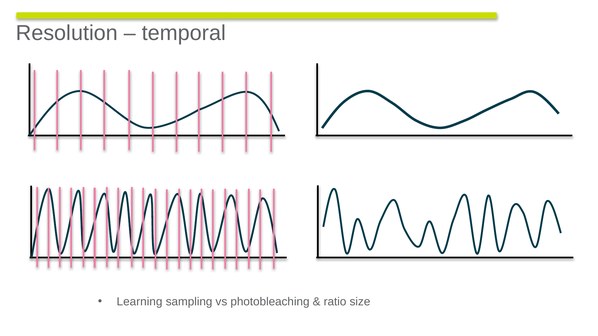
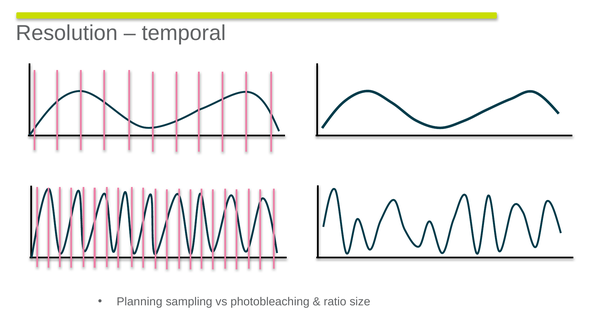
Learning: Learning -> Planning
